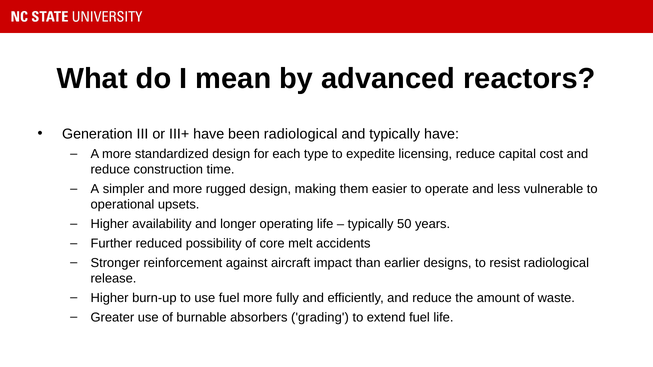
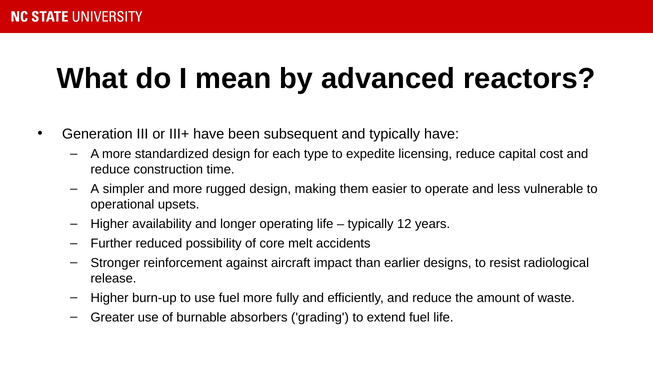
been radiological: radiological -> subsequent
50: 50 -> 12
